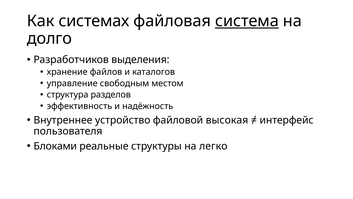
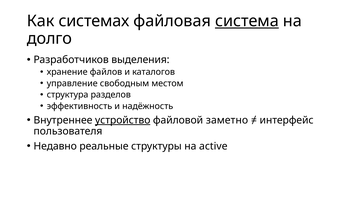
устройство underline: none -> present
высокая: высокая -> заметно
Блоками: Блоками -> Недавно
легко: легко -> active
